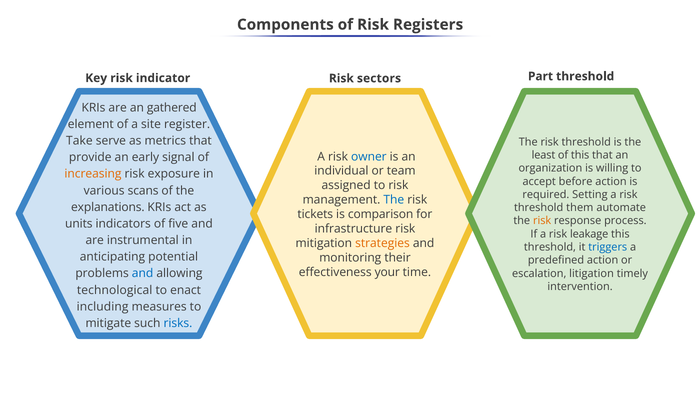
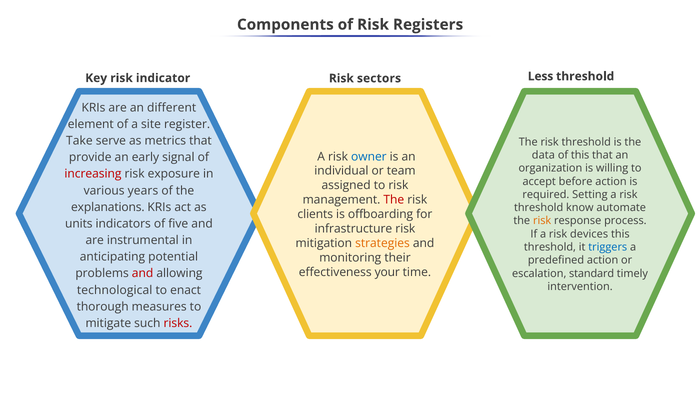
Part: Part -> Less
gathered: gathered -> different
least: least -> data
increasing colour: orange -> red
scans: scans -> years
The at (394, 200) colour: blue -> red
them: them -> know
tickets: tickets -> clients
comparison: comparison -> offboarding
leakage: leakage -> devices
and at (143, 273) colour: blue -> red
litigation: litigation -> standard
including: including -> thorough
risks colour: blue -> red
